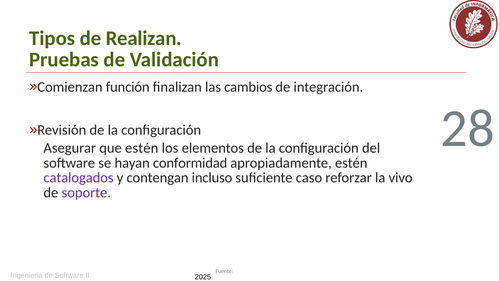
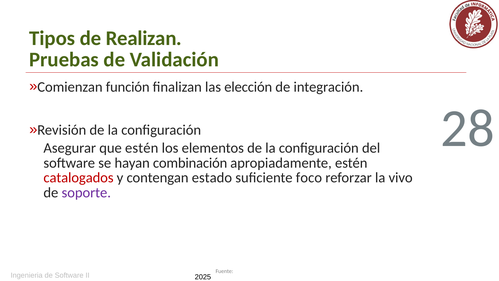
cambios: cambios -> elección
conformidad: conformidad -> combinación
catalogados colour: purple -> red
incluso: incluso -> estado
caso: caso -> foco
